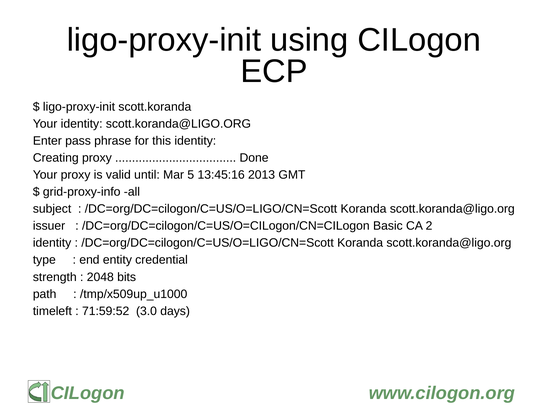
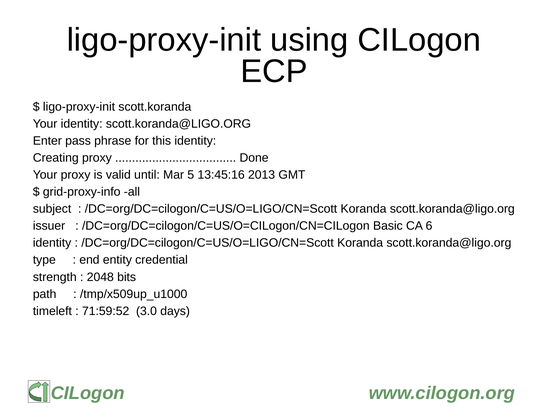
2: 2 -> 6
